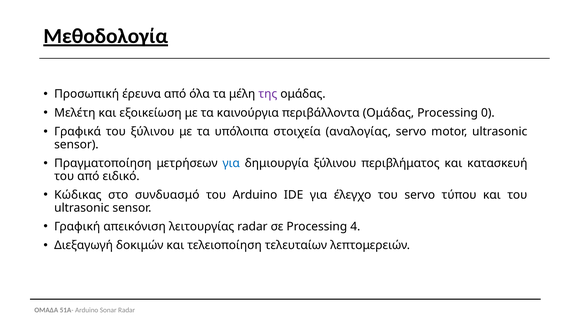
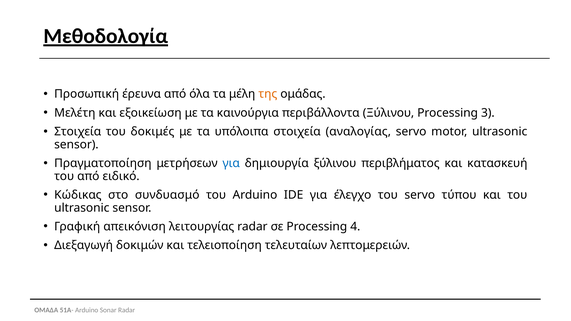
της colour: purple -> orange
περιβάλλοντα Ομάδας: Ομάδας -> Ξύλινου
0: 0 -> 3
Γραφικά at (78, 132): Γραφικά -> Στοιχεία
του ξύλινου: ξύλινου -> δοκιμές
